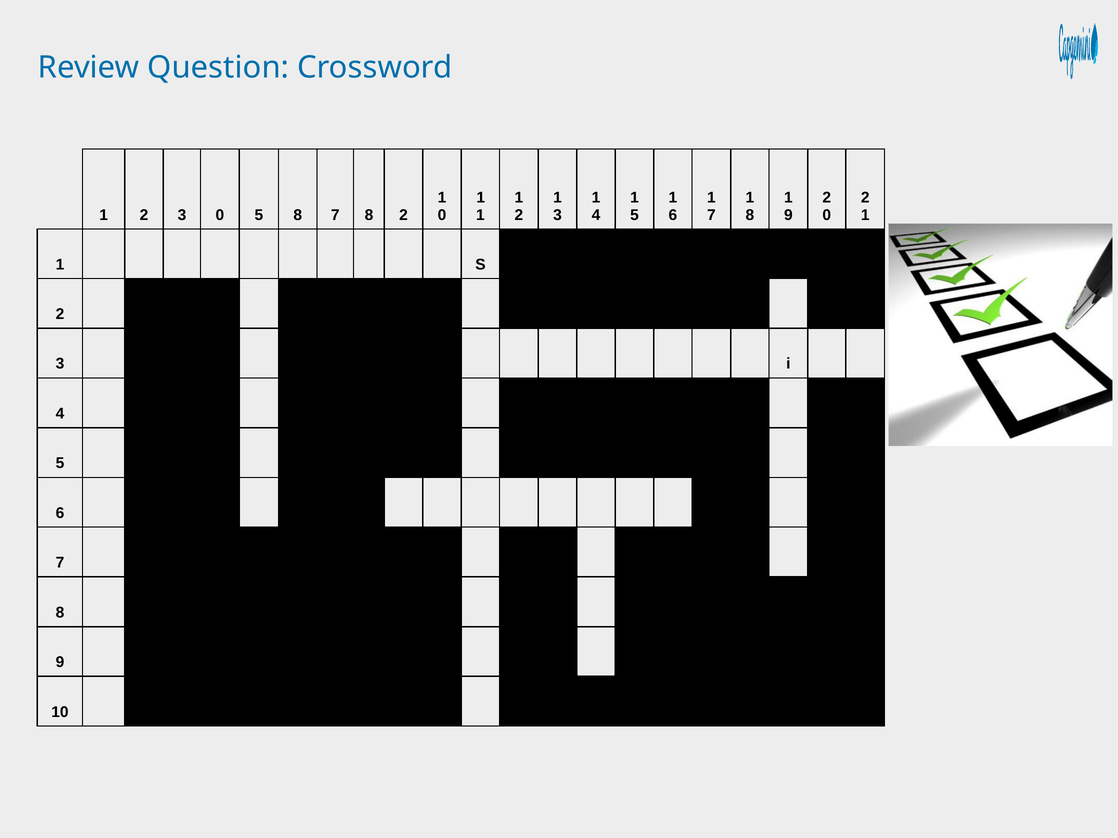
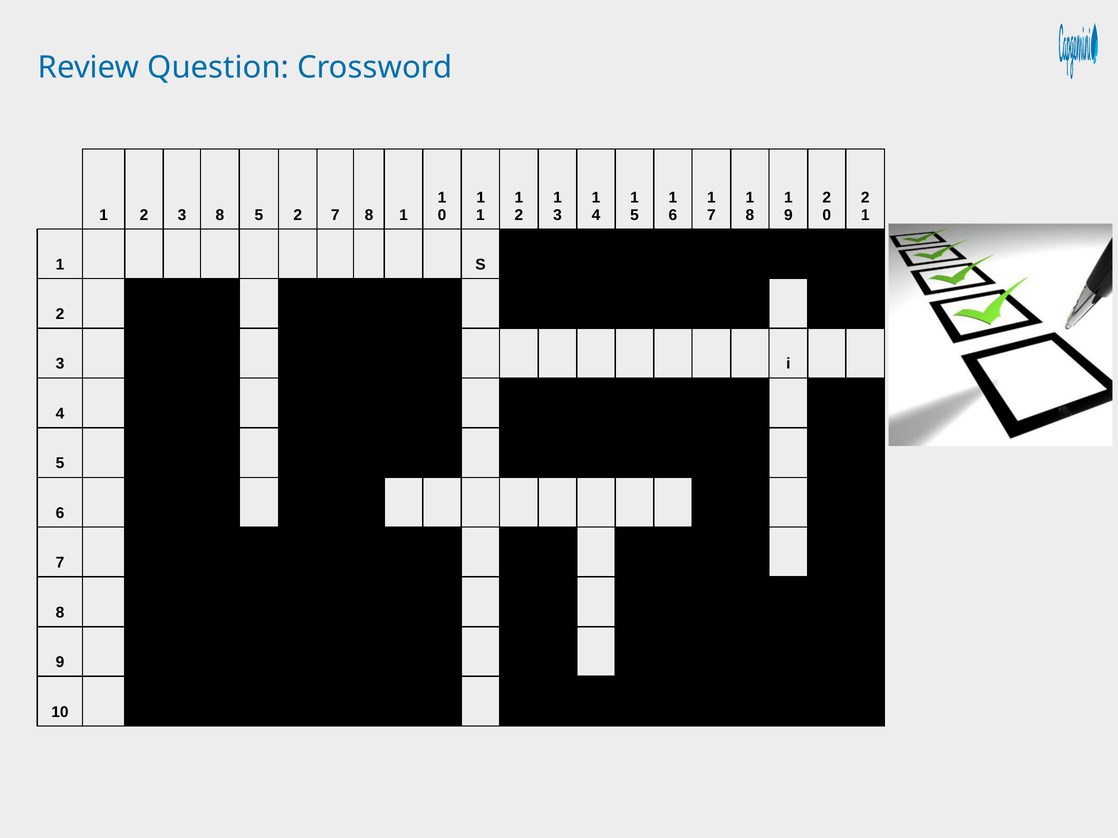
3 0: 0 -> 8
5 8: 8 -> 2
7 8 2: 2 -> 1
